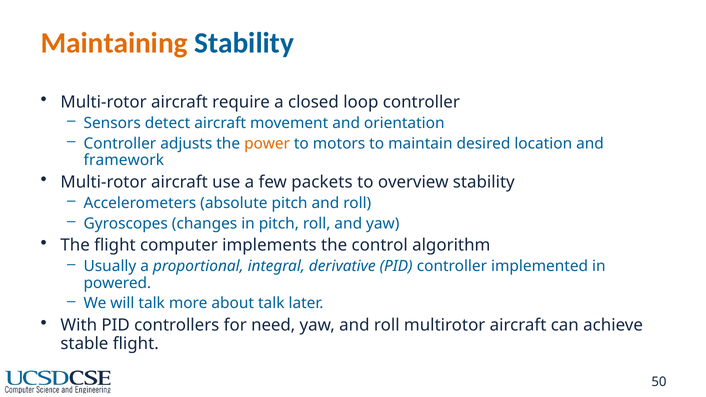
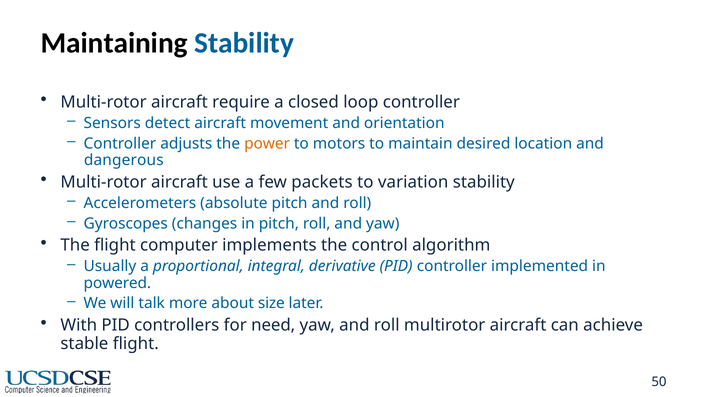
Maintaining colour: orange -> black
framework: framework -> dangerous
overview: overview -> variation
about talk: talk -> size
